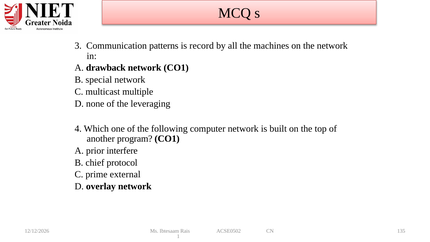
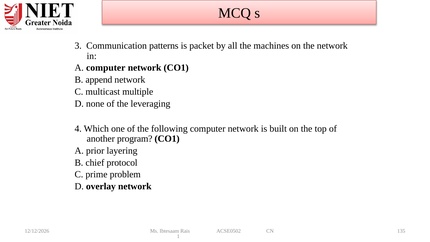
record: record -> packet
A drawback: drawback -> computer
special: special -> append
interfere: interfere -> layering
external: external -> problem
